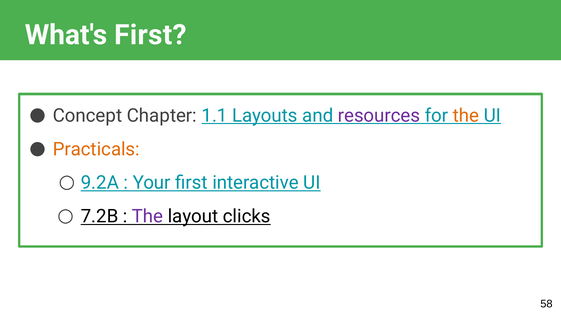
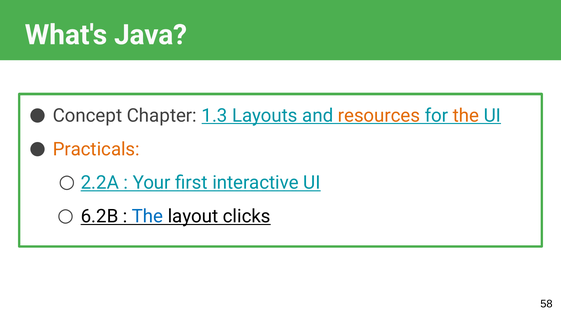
What's First: First -> Java
1.1: 1.1 -> 1.3
resources colour: purple -> orange
9.2A: 9.2A -> 2.2A
7.2B: 7.2B -> 6.2B
The at (147, 216) colour: purple -> blue
